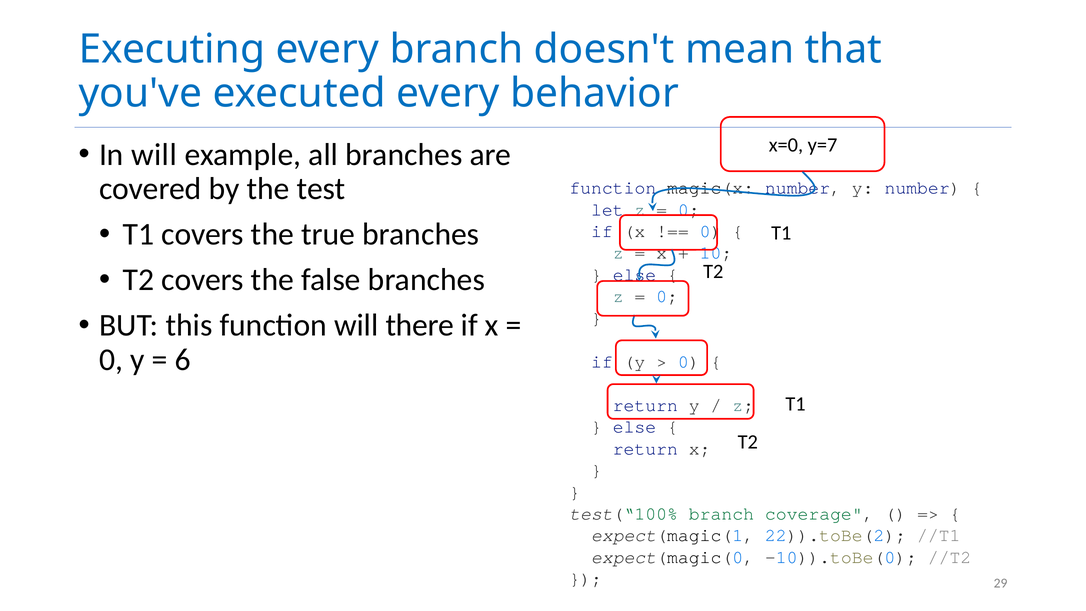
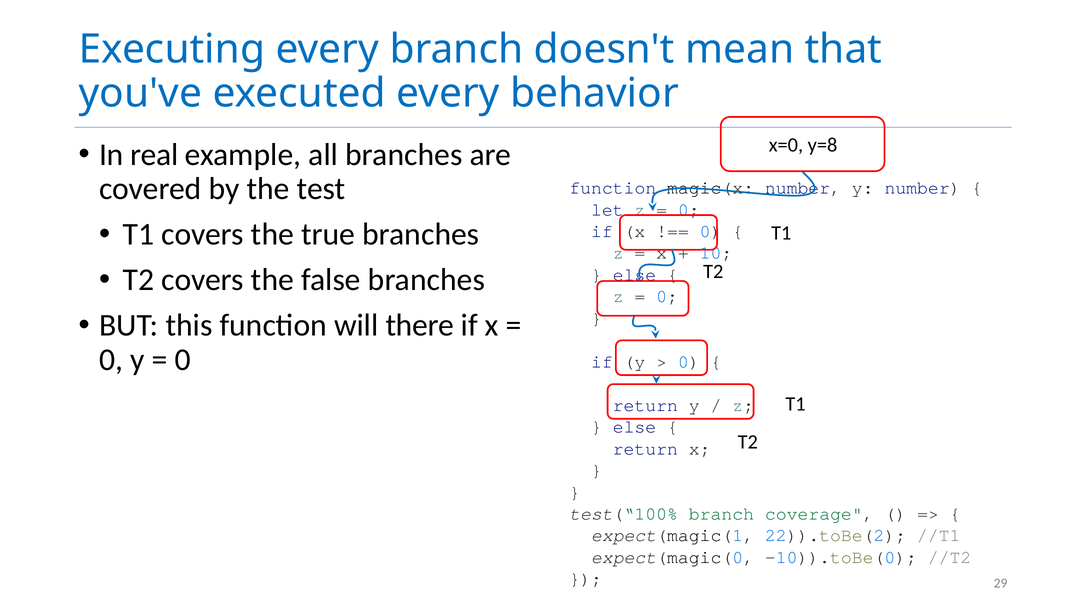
y=7: y=7 -> y=8
In will: will -> real
6 at (183, 360): 6 -> 0
